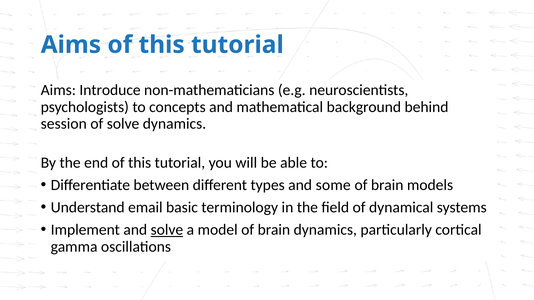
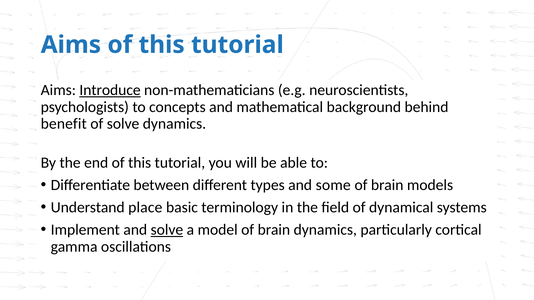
Introduce underline: none -> present
session: session -> benefit
email: email -> place
